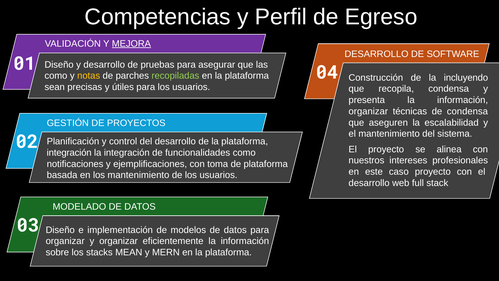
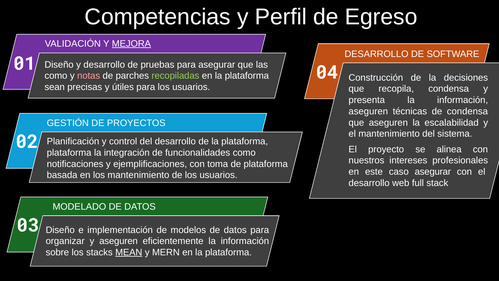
notas colour: yellow -> pink
incluyendo: incluyendo -> decisiones
organizar at (368, 111): organizar -> aseguren
integración at (69, 153): integración -> plataforma
caso proyecto: proyecto -> asegurar
y organizar: organizar -> aseguren
MEAN underline: none -> present
